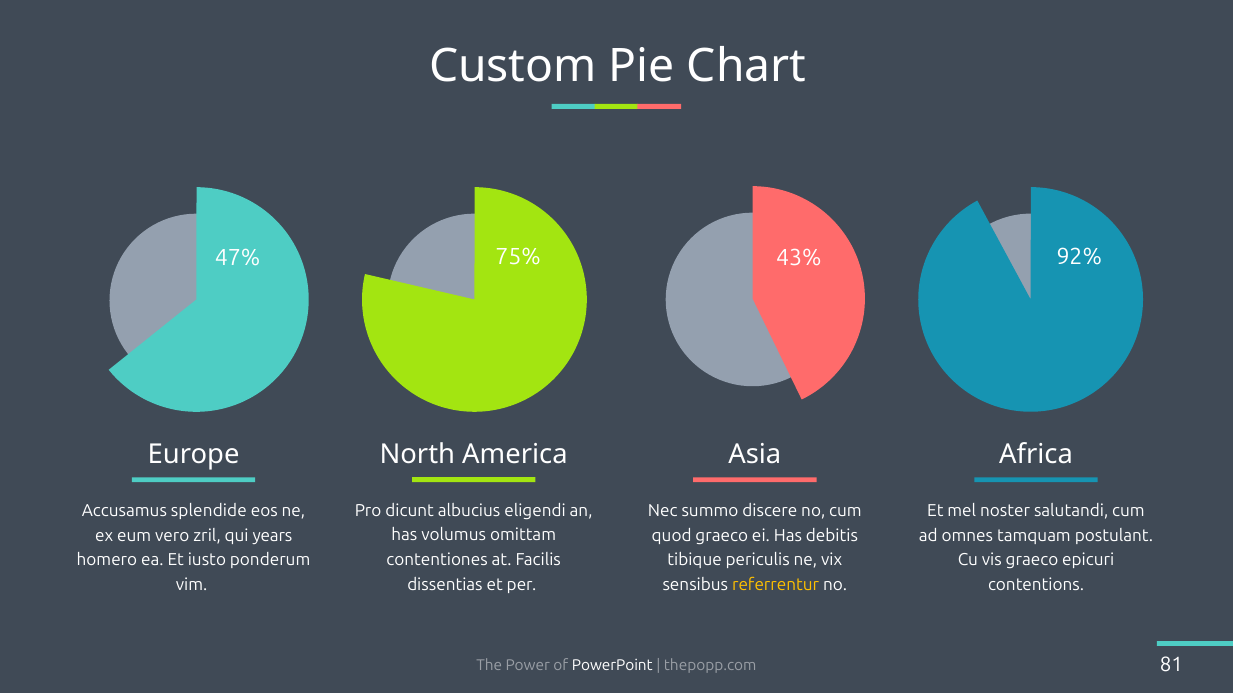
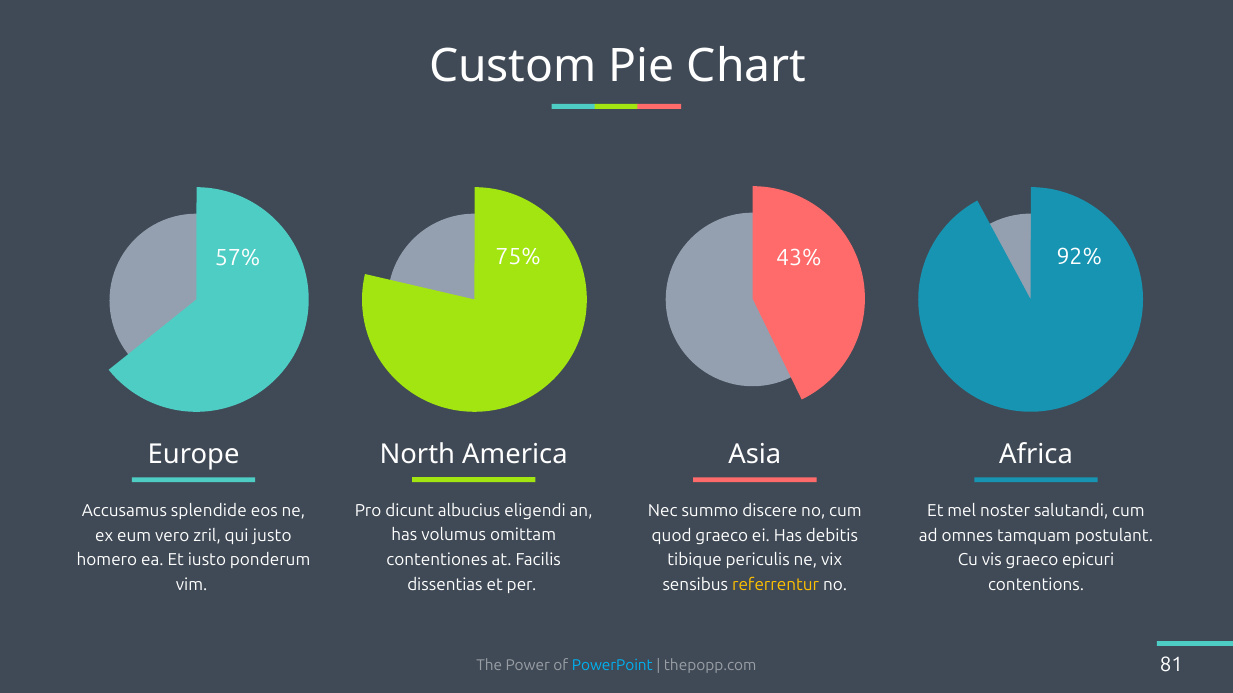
47%: 47% -> 57%
years: years -> justo
PowerPoint colour: white -> light blue
